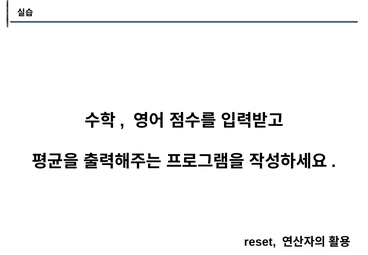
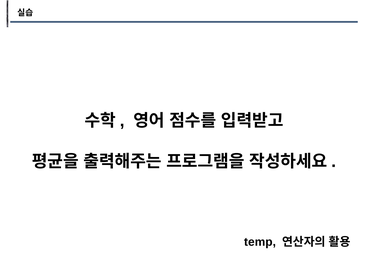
reset: reset -> temp
